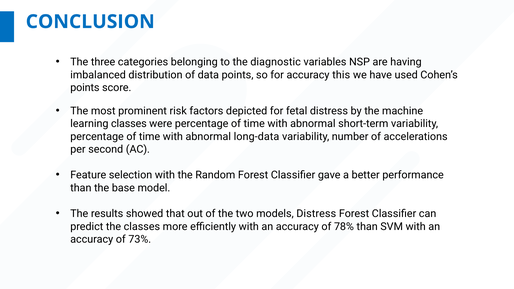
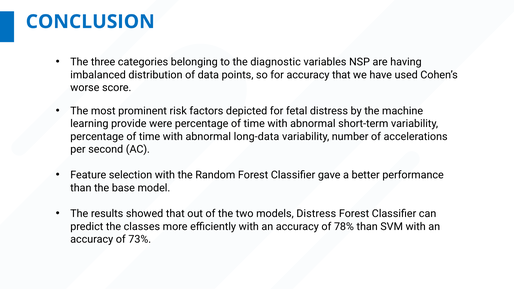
accuracy this: this -> that
points at (85, 88): points -> worse
learning classes: classes -> provide
